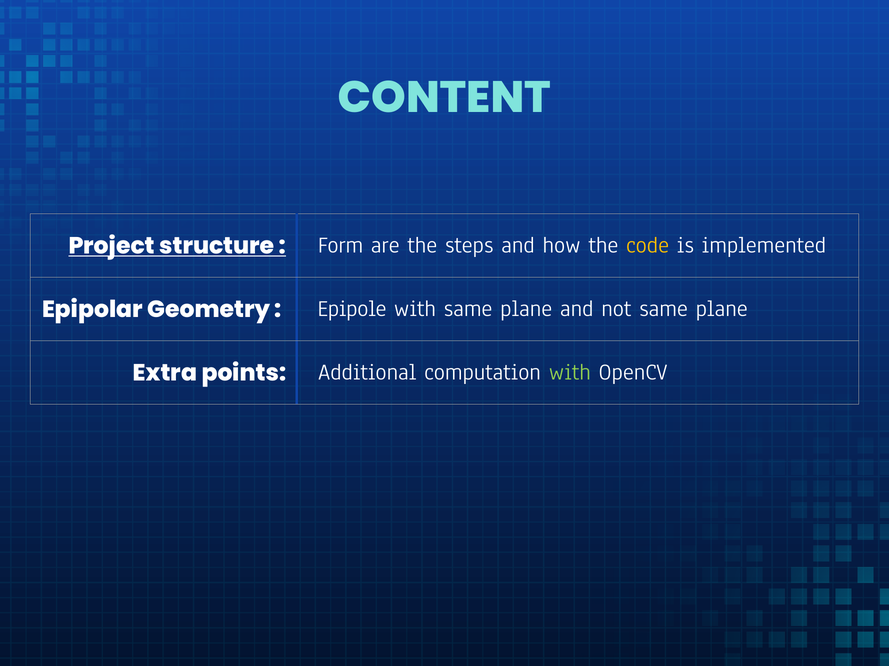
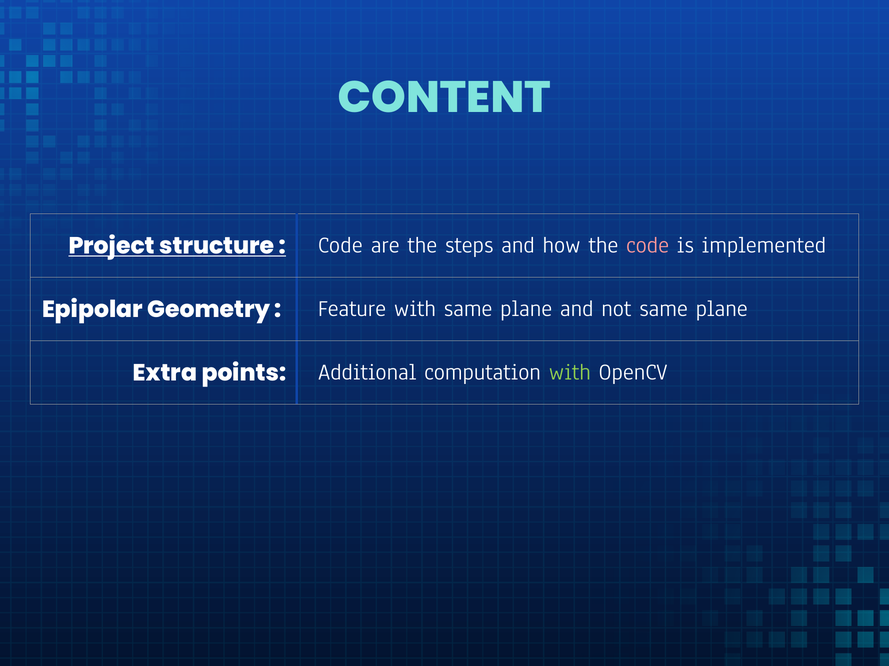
Form at (341, 245): Form -> Code
code at (648, 245) colour: yellow -> pink
Epipole: Epipole -> Feature
